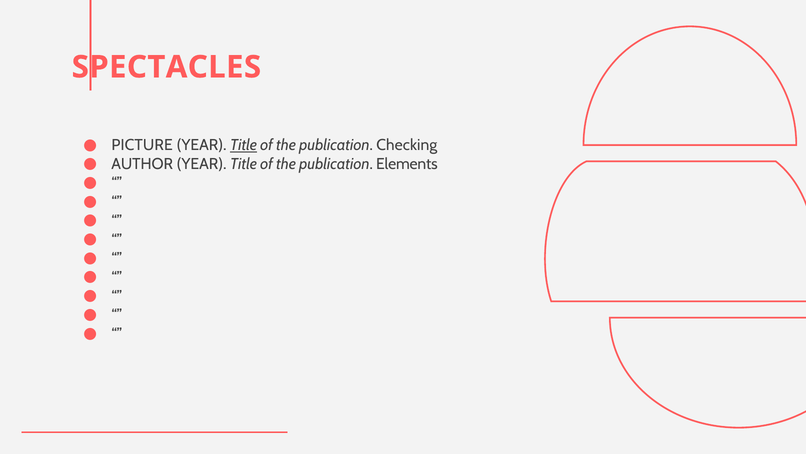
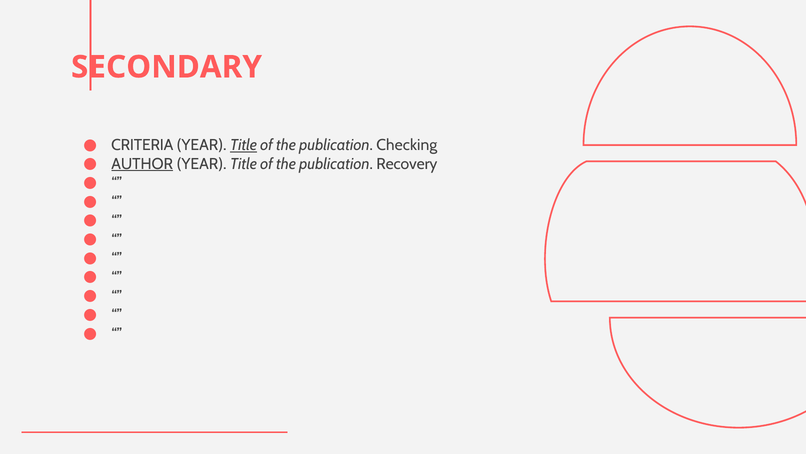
SPECTACLES: SPECTACLES -> SECONDARY
PICTURE: PICTURE -> CRITERIA
AUTHOR underline: none -> present
Elements: Elements -> Recovery
